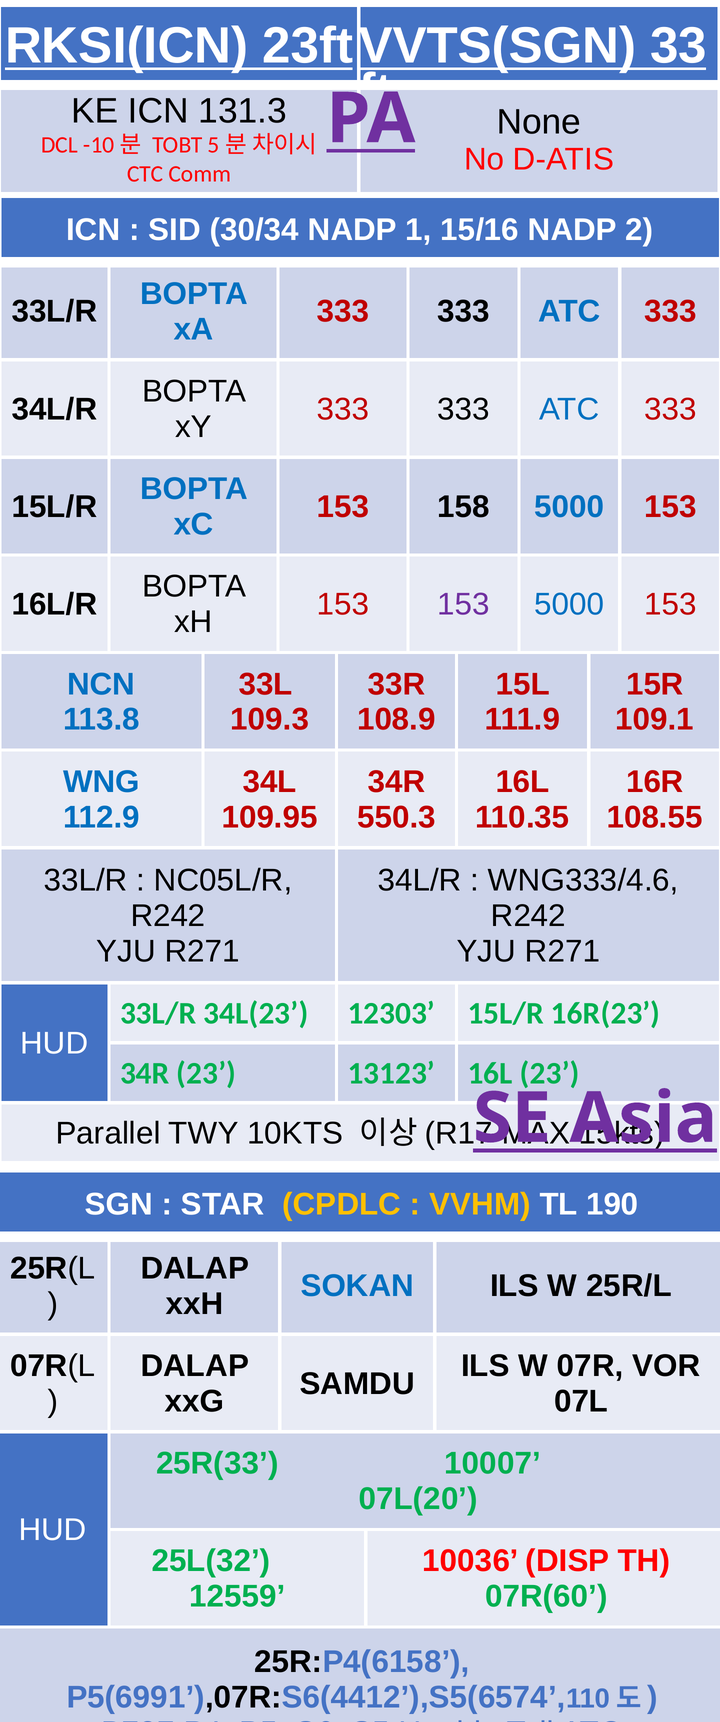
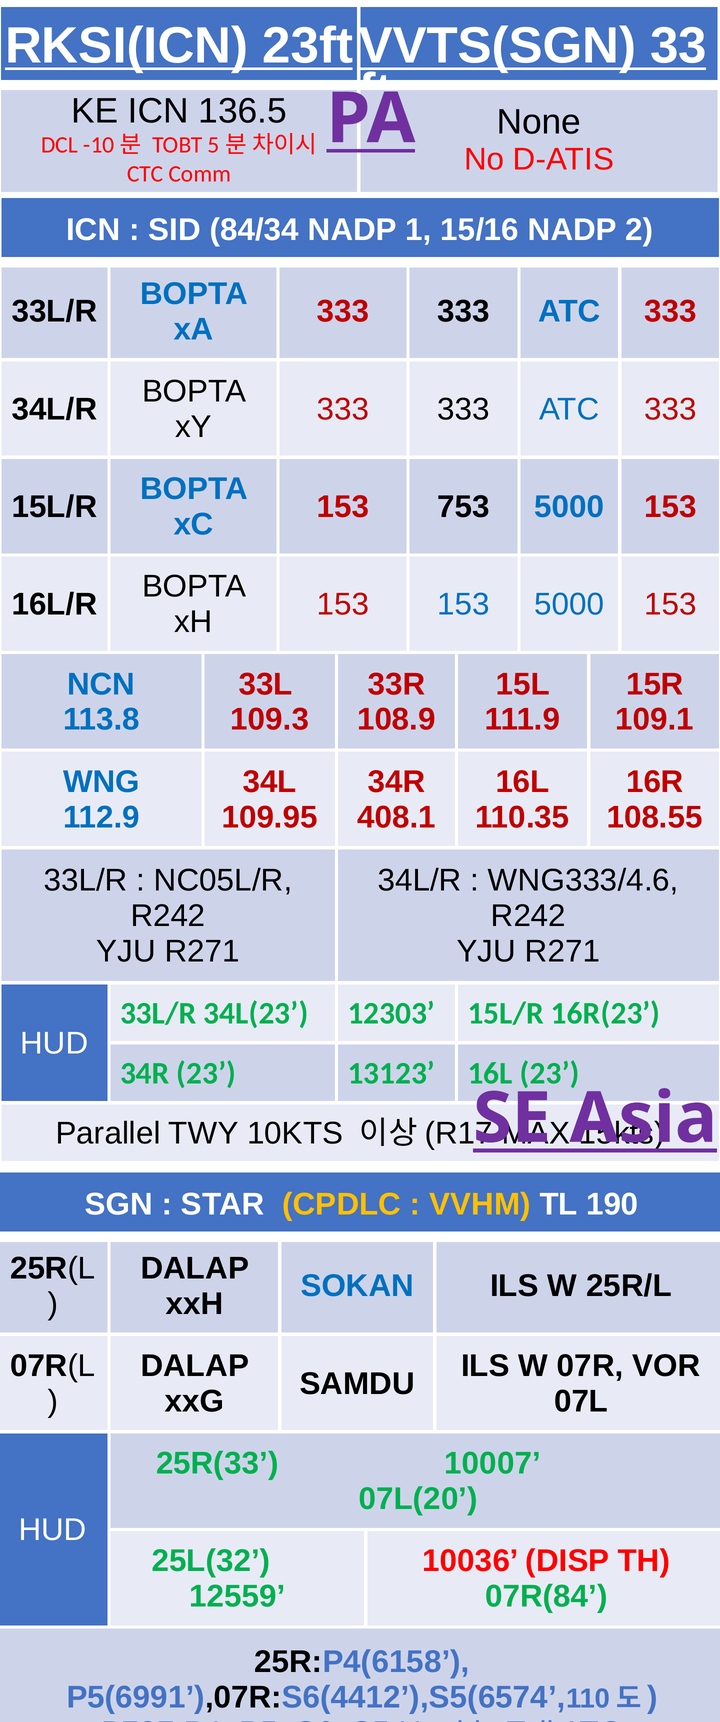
131.3: 131.3 -> 136.5
30/34: 30/34 -> 84/34
158: 158 -> 753
153 at (464, 605) colour: purple -> blue
550.3: 550.3 -> 408.1
07R(60: 07R(60 -> 07R(84
